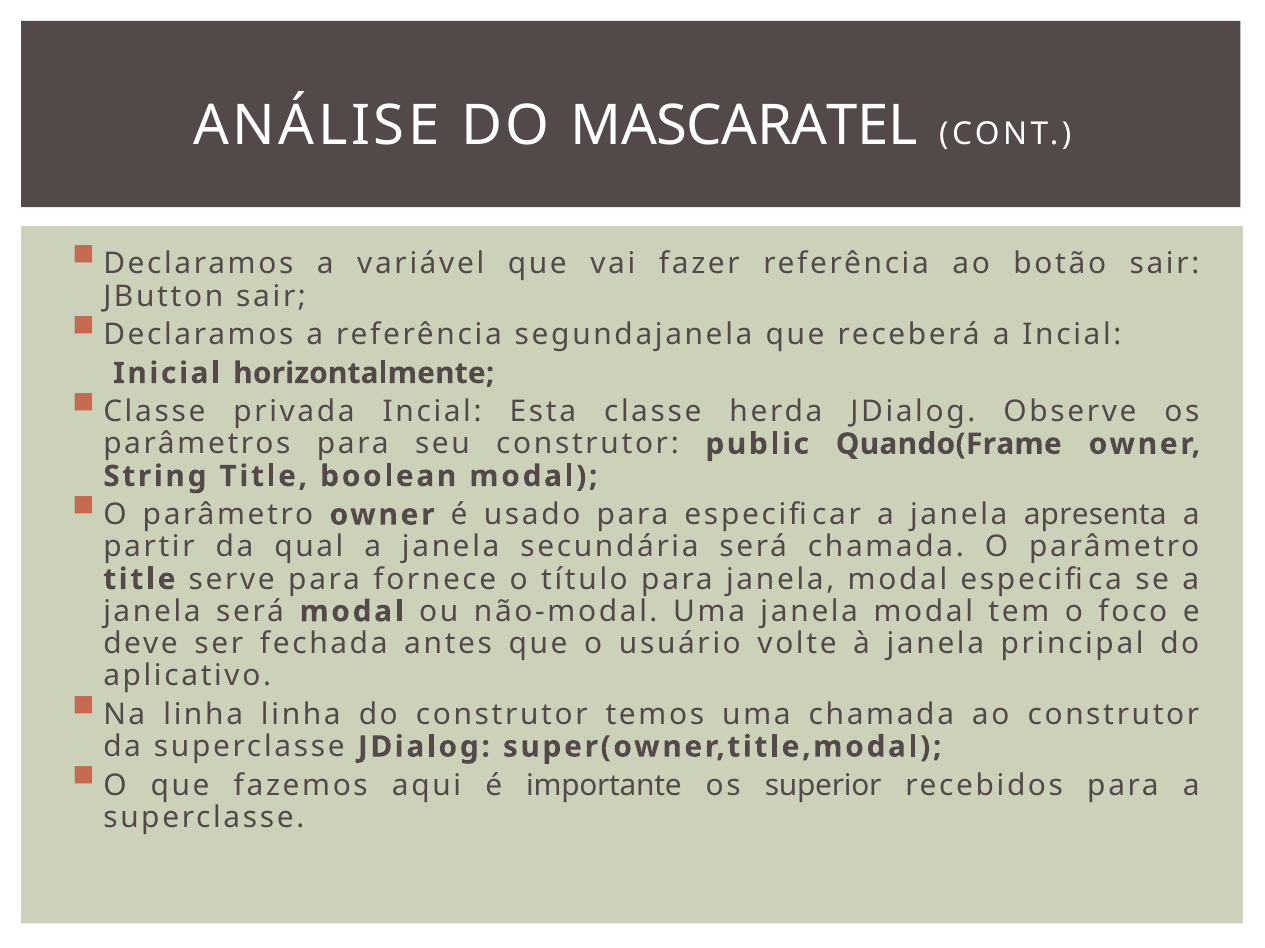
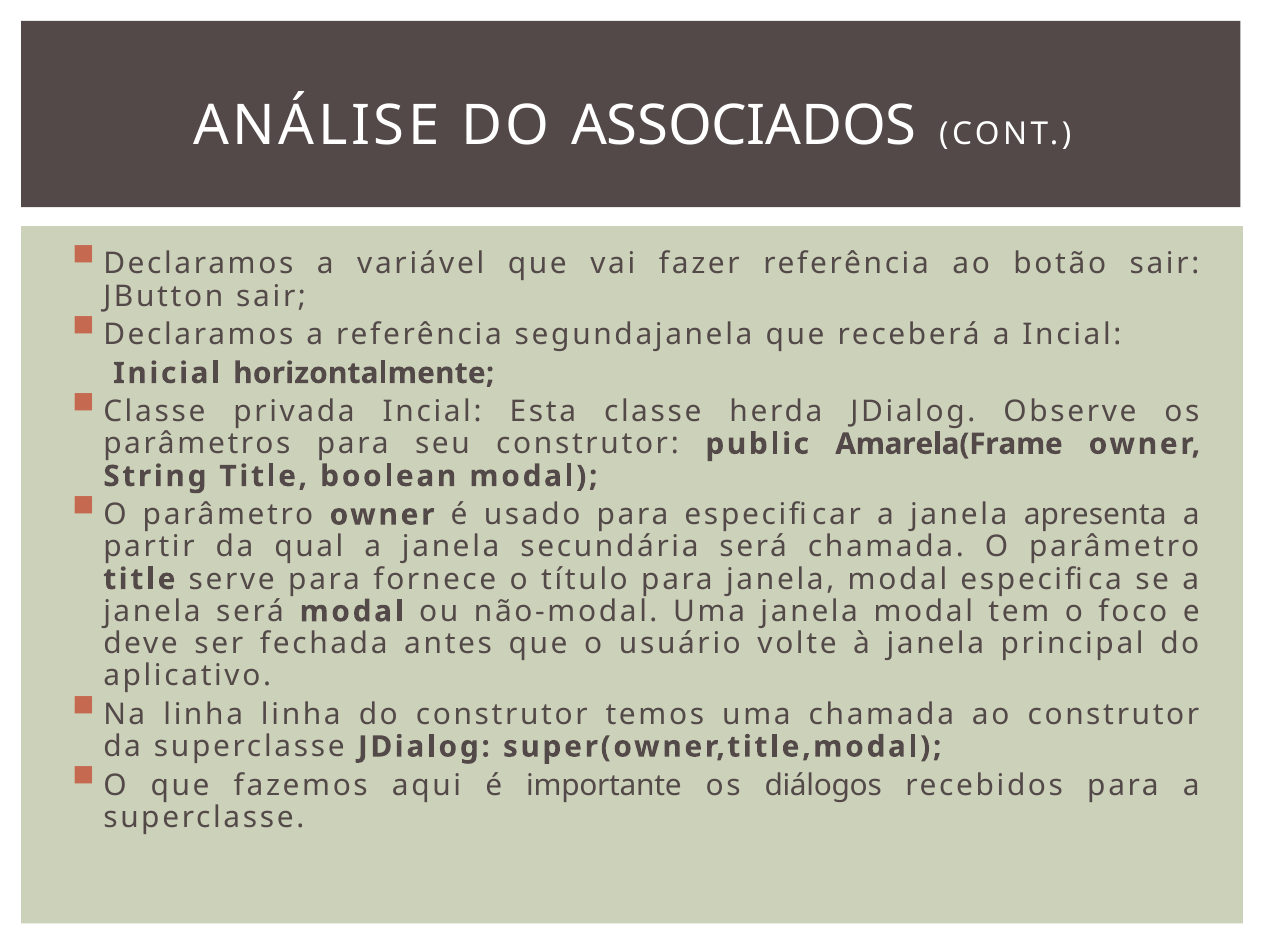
MASCARATEL: MASCARATEL -> ASSOCIADOS
Quando(Frame: Quando(Frame -> Amarela(Frame
superior: superior -> diálogos
